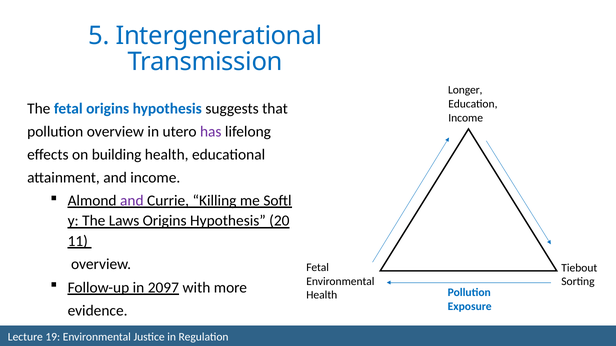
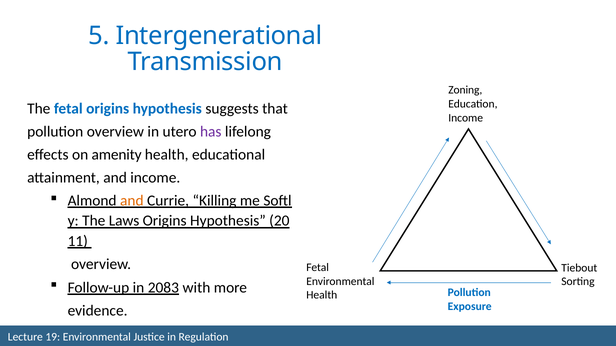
Longer: Longer -> Zoning
building: building -> amenity
and at (132, 201) colour: purple -> orange
2097: 2097 -> 2083
